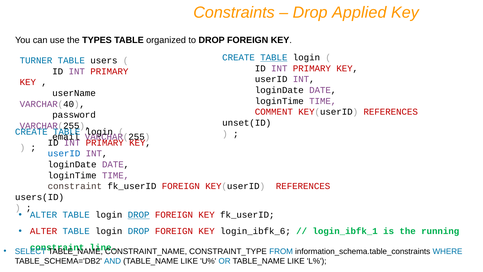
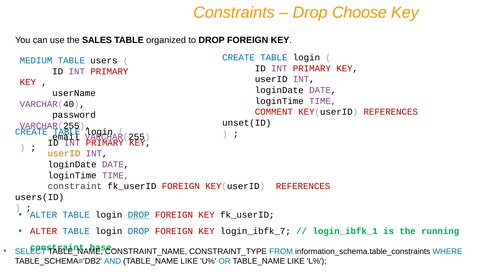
Applied: Applied -> Choose
TYPES: TYPES -> SALES
TABLE at (274, 57) underline: present -> none
TURNER: TURNER -> MEDIUM
userID at (64, 153) colour: blue -> orange
login_ibfk_6: login_ibfk_6 -> login_ibfk_7
line: line -> base
